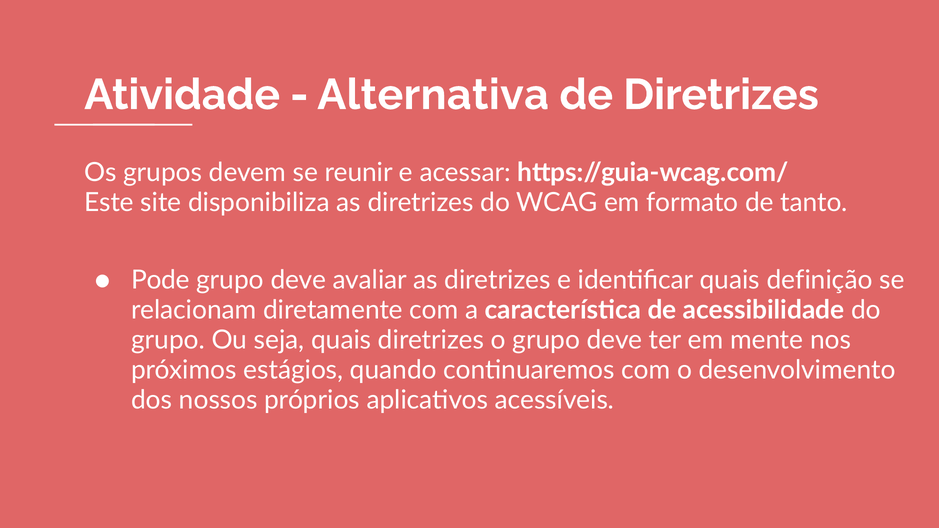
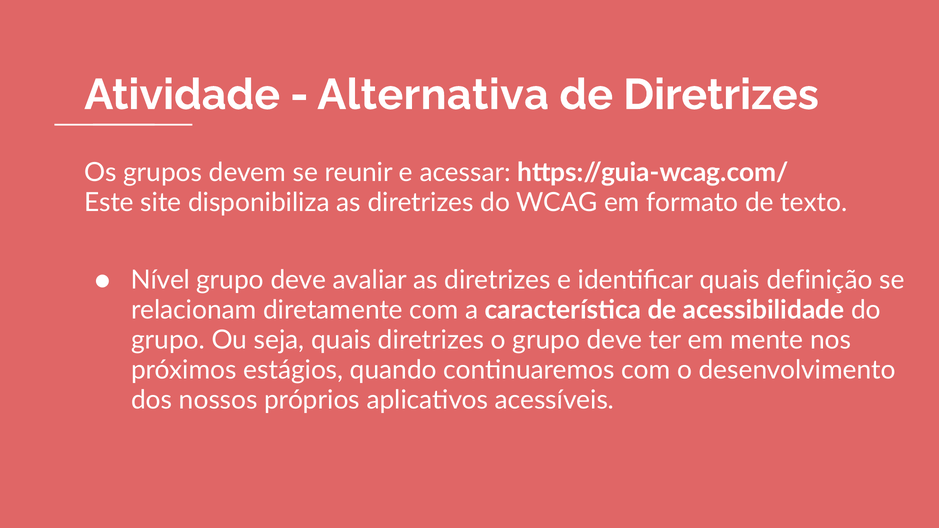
tanto: tanto -> texto
Pode: Pode -> Nível
